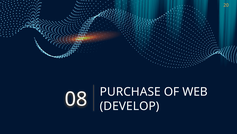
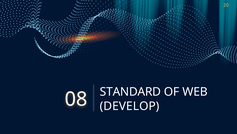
PURCHASE: PURCHASE -> STANDARD
